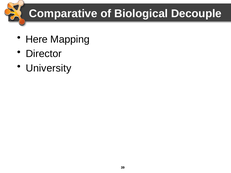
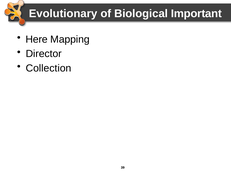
Comparative: Comparative -> Evolutionary
Decouple: Decouple -> Important
University: University -> Collection
